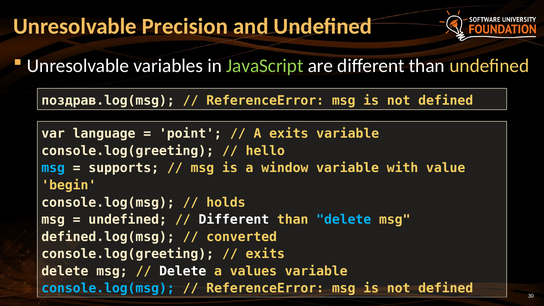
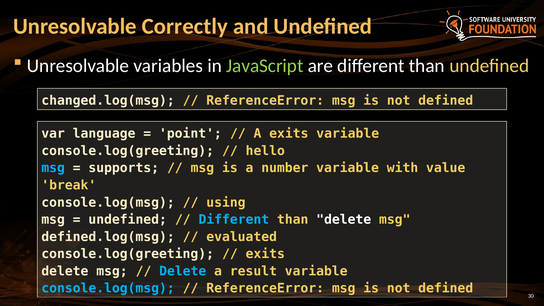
Precision: Precision -> Correctly
поздрав.log(msg: поздрав.log(msg -> changed.log(msg
window: window -> number
begin: begin -> break
holds: holds -> using
Different at (234, 220) colour: white -> light blue
delete at (344, 220) colour: light blue -> white
converted: converted -> evaluated
Delete at (183, 271) colour: white -> light blue
values: values -> result
